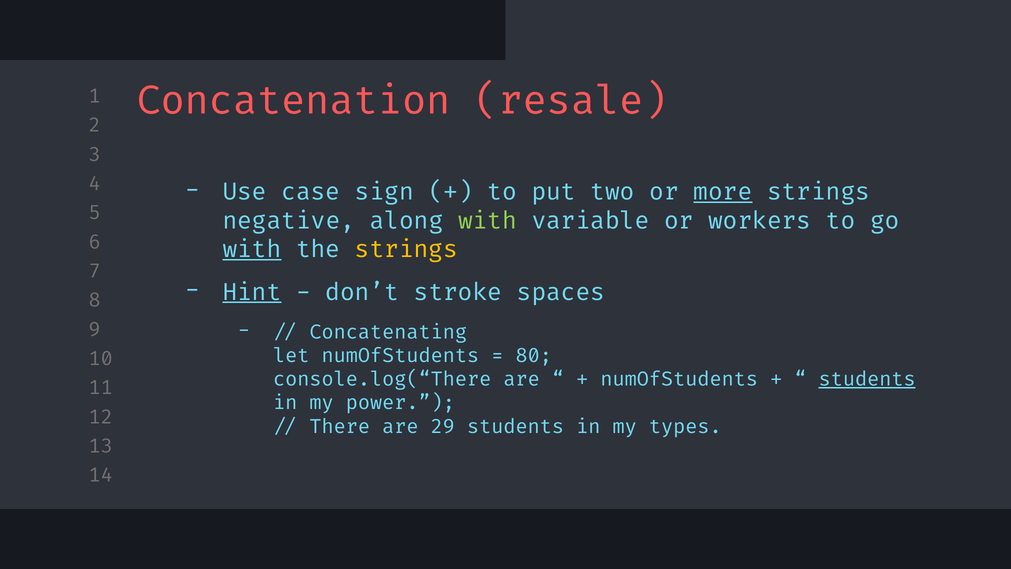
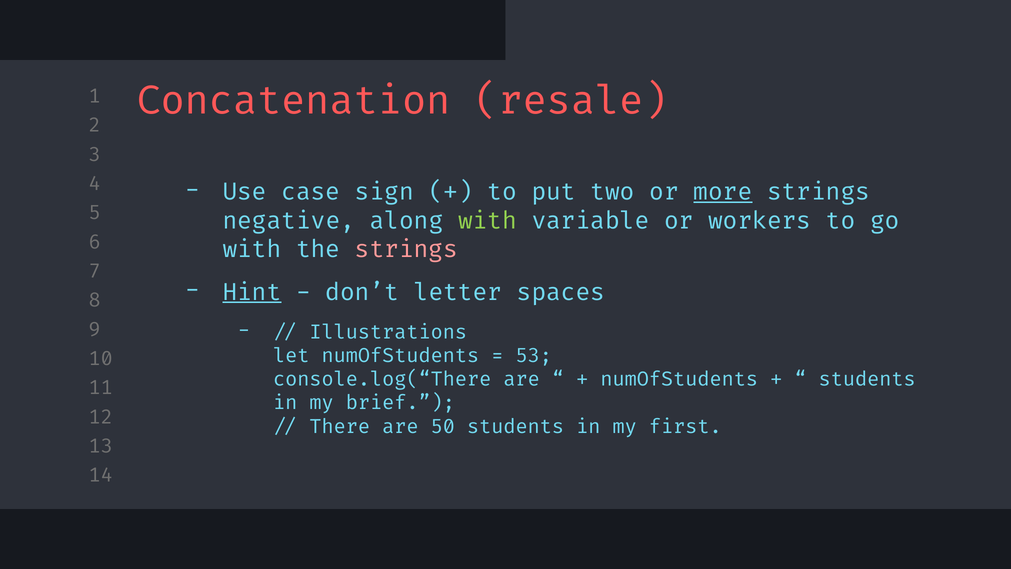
with at (252, 249) underline: present -> none
strings at (406, 249) colour: yellow -> pink
stroke: stroke -> letter
Concatenating: Concatenating -> Illustrations
80: 80 -> 53
students at (867, 379) underline: present -> none
power: power -> brief
29: 29 -> 50
types: types -> first
